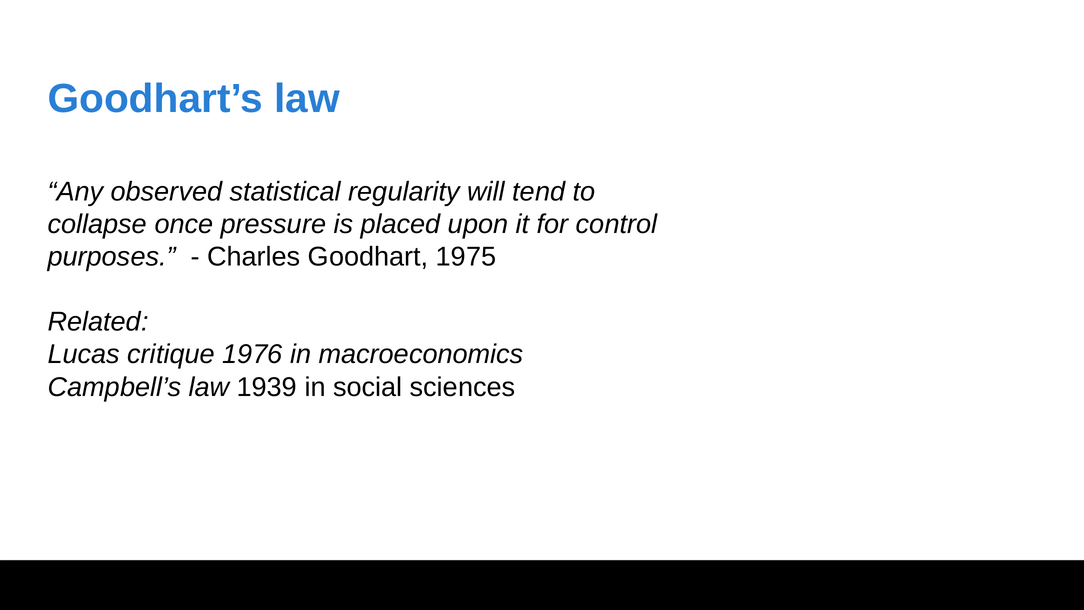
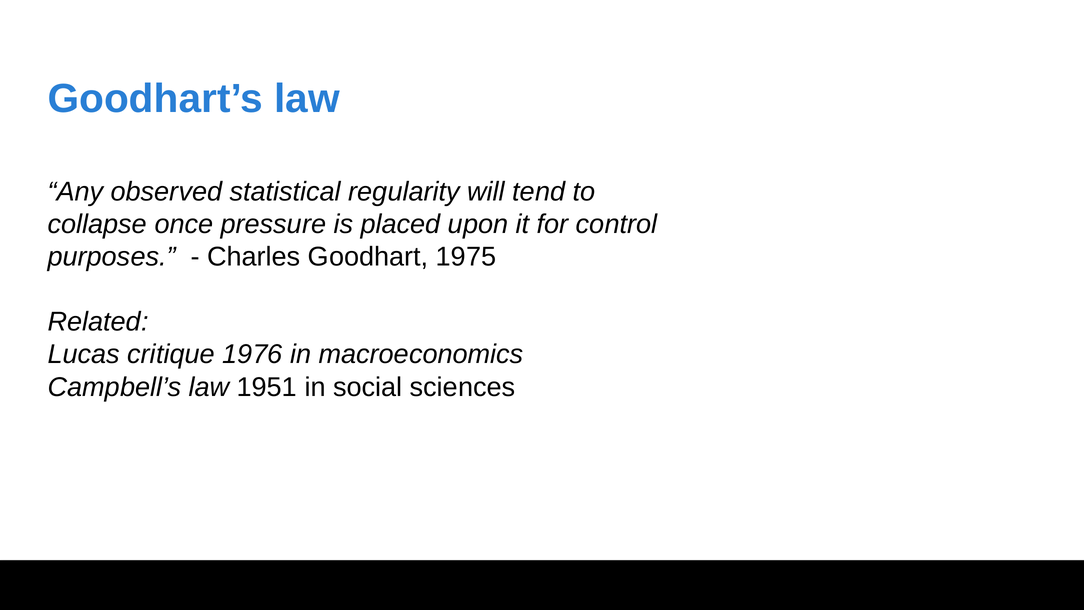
1939: 1939 -> 1951
